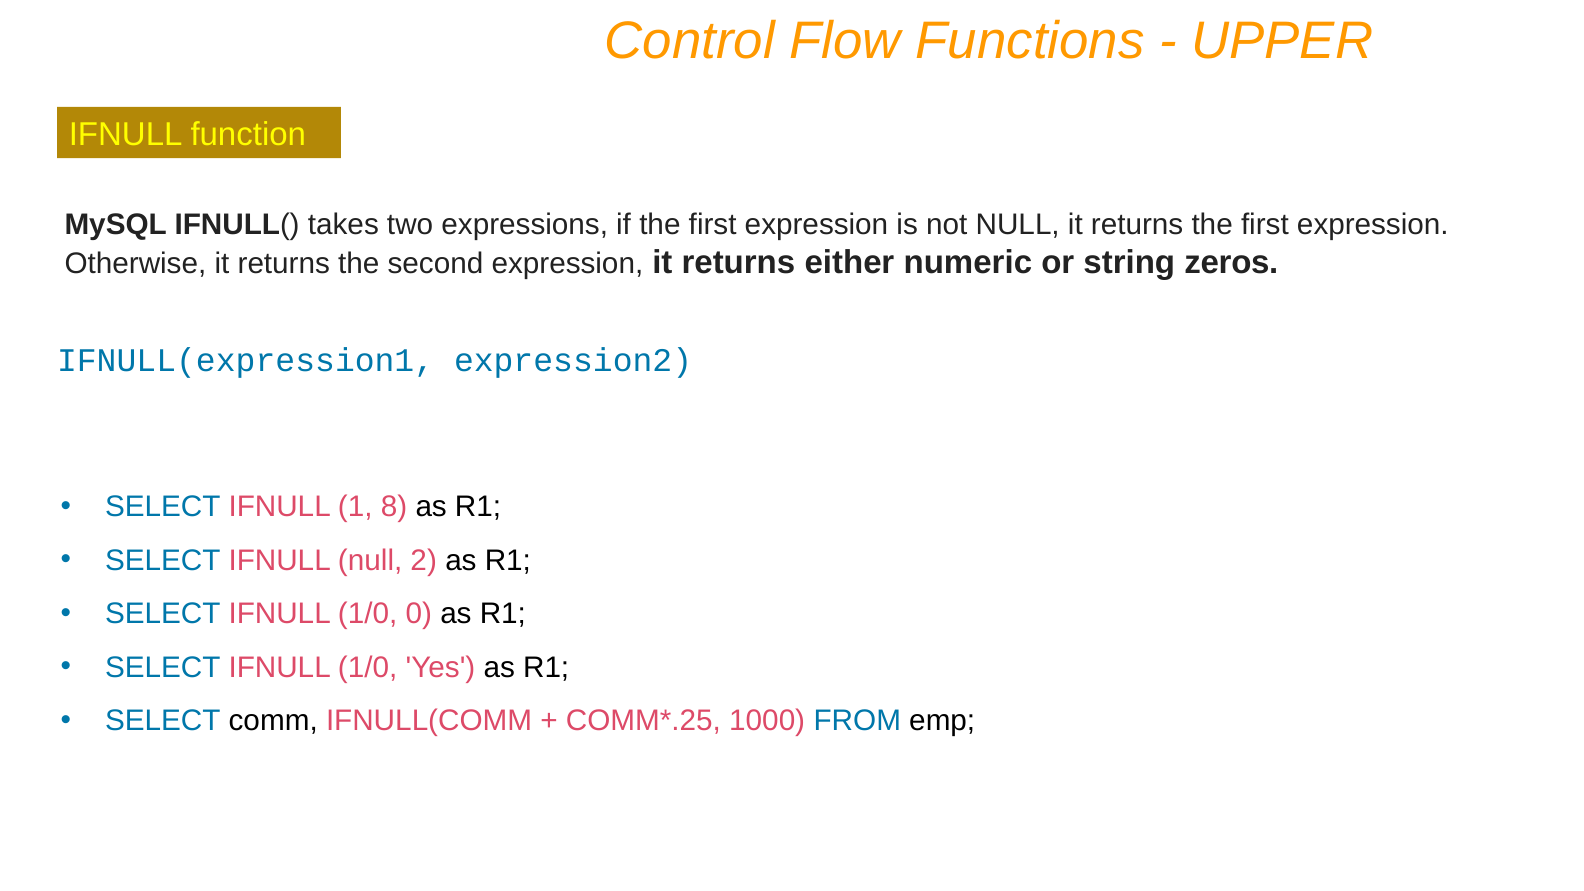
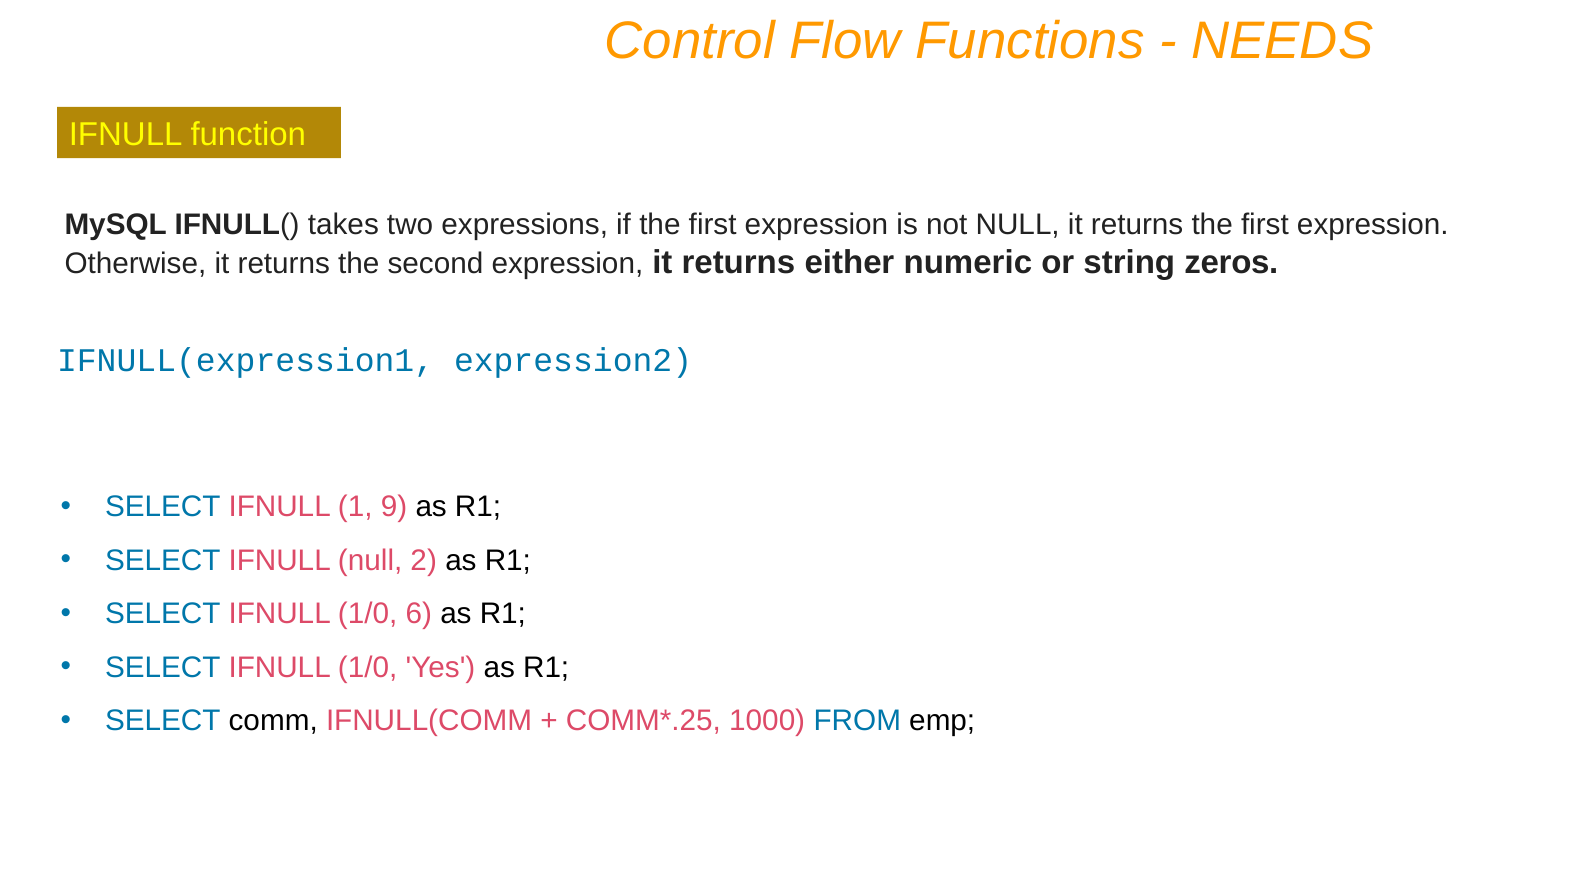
UPPER: UPPER -> NEEDS
8: 8 -> 9
0: 0 -> 6
